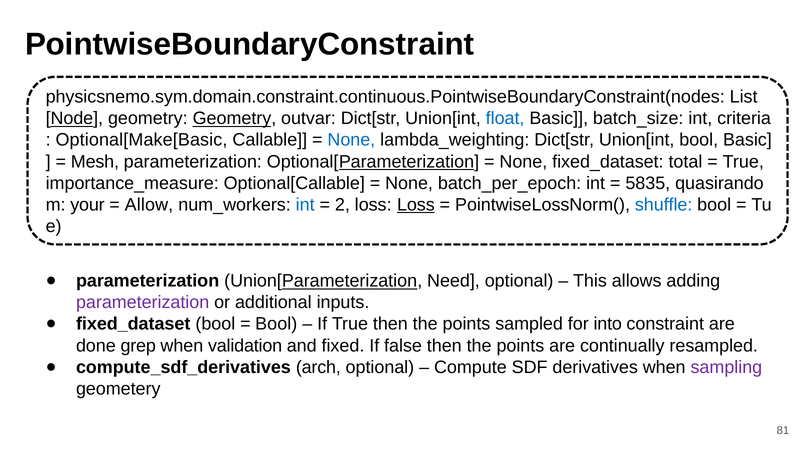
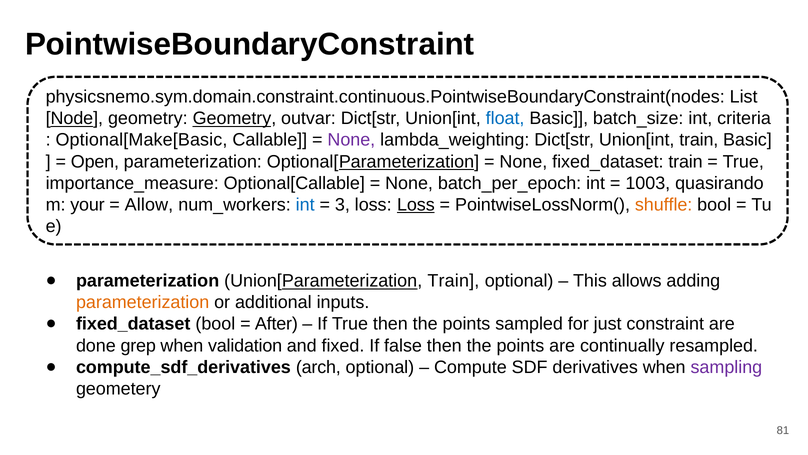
None at (351, 140) colour: blue -> purple
Union[int bool: bool -> train
Mesh: Mesh -> Open
fixed_dataset total: total -> train
5835: 5835 -> 1003
2: 2 -> 3
shuffle colour: blue -> orange
Union[Parameterization Need: Need -> Train
parameterization at (143, 302) colour: purple -> orange
Bool at (276, 324): Bool -> After
into: into -> just
